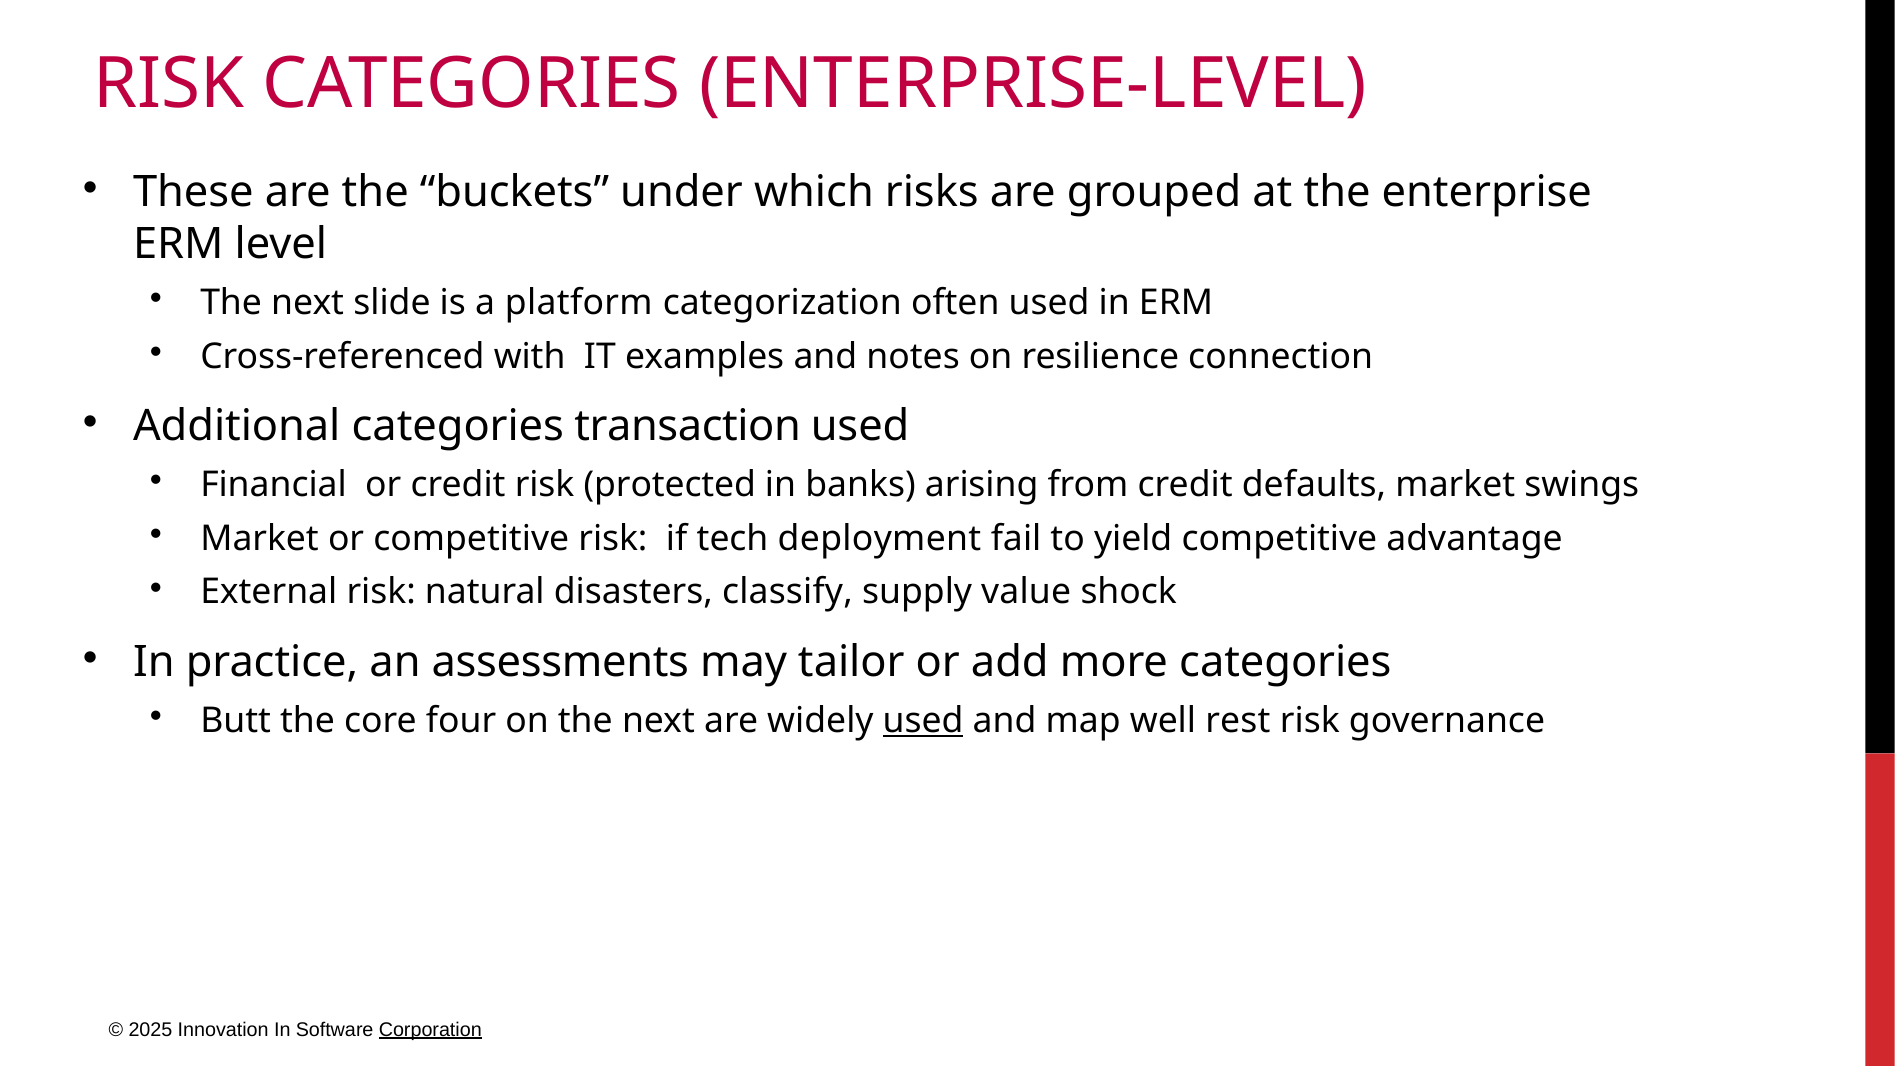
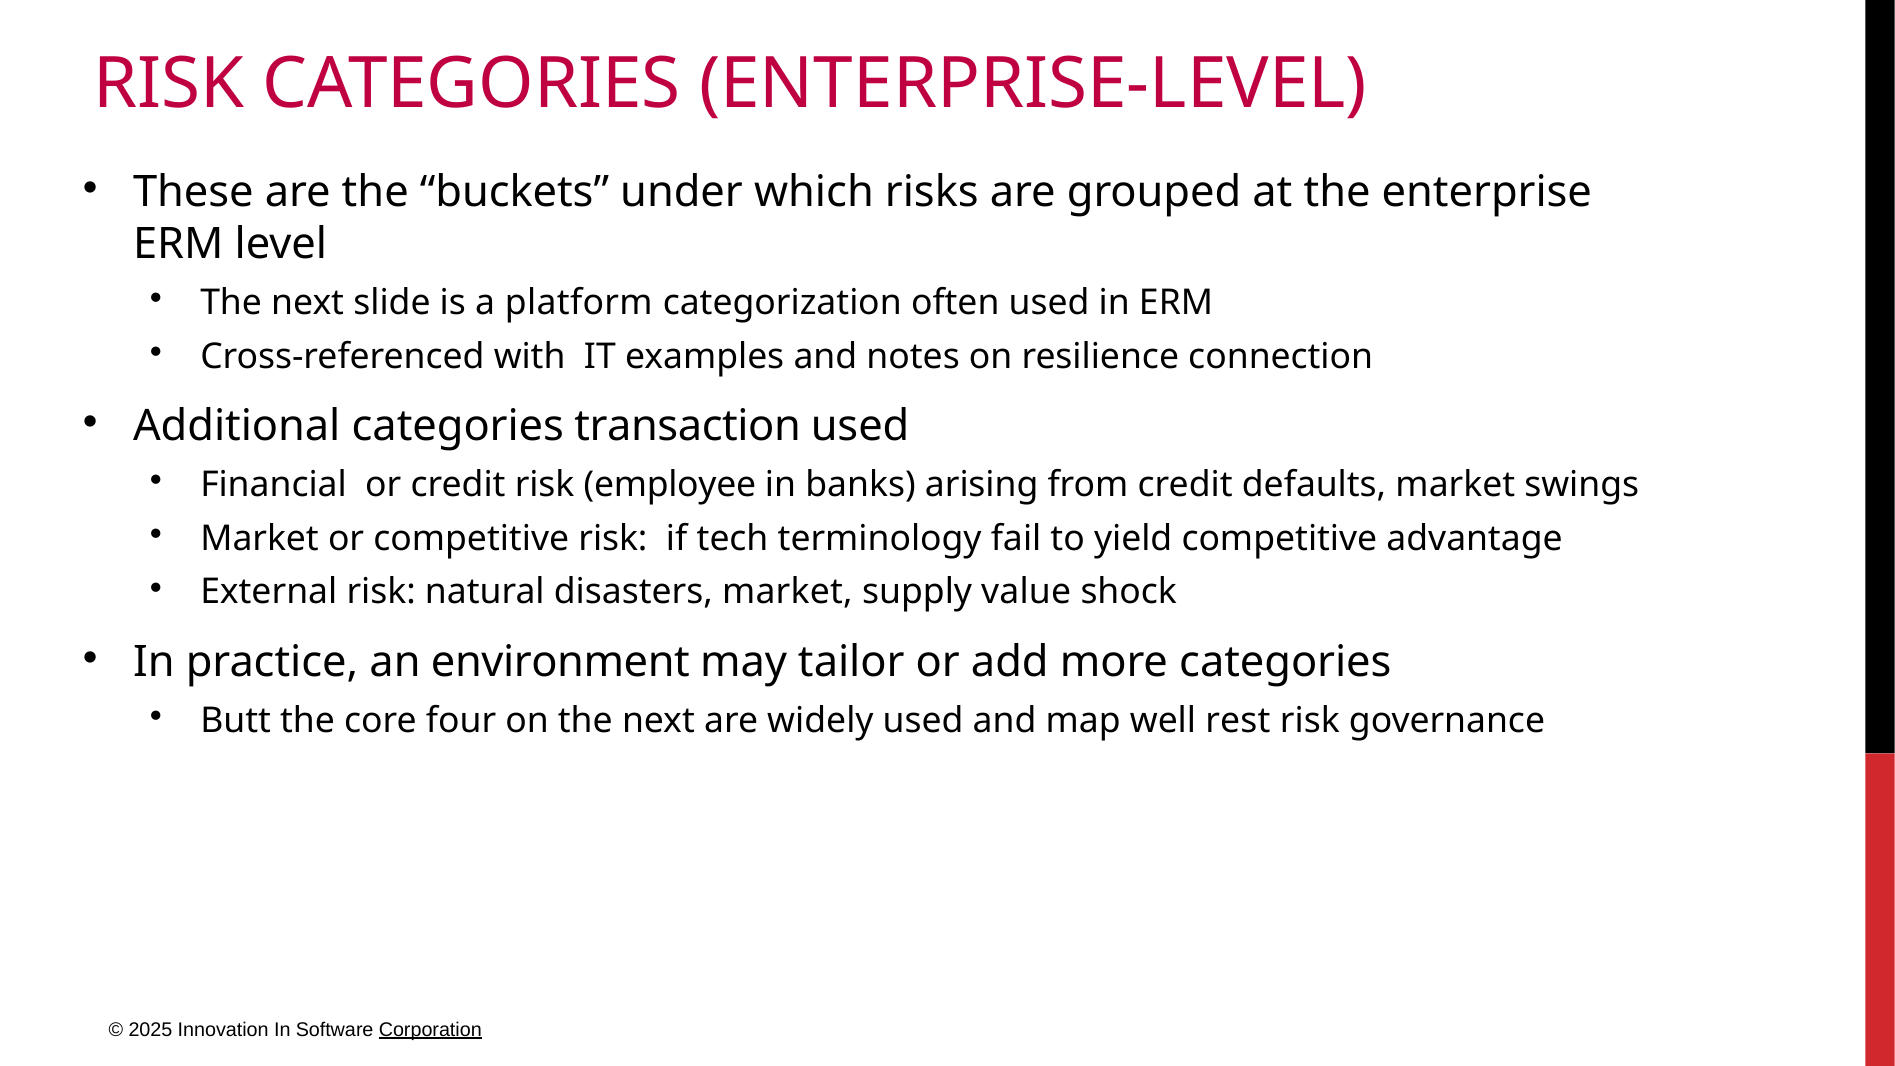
protected: protected -> employee
deployment: deployment -> terminology
disasters classify: classify -> market
assessments: assessments -> environment
used at (923, 720) underline: present -> none
